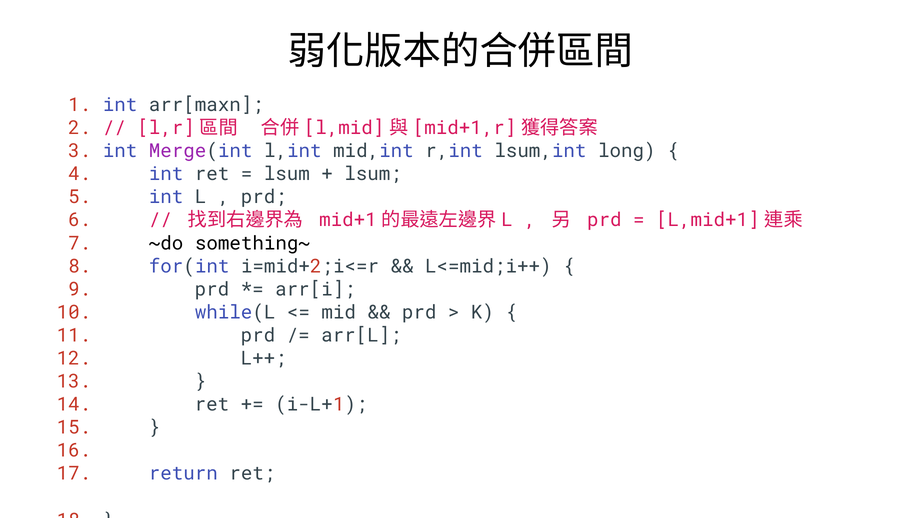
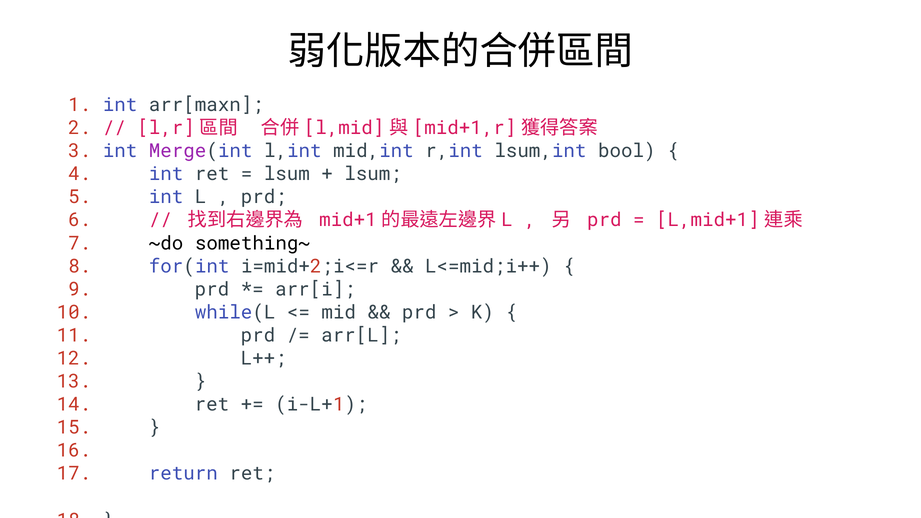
long: long -> bool
